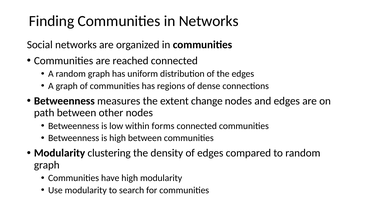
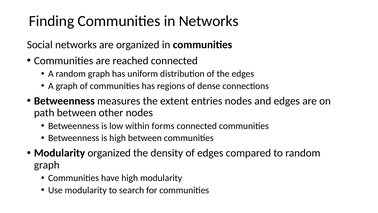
change: change -> entries
Modularity clustering: clustering -> organized
